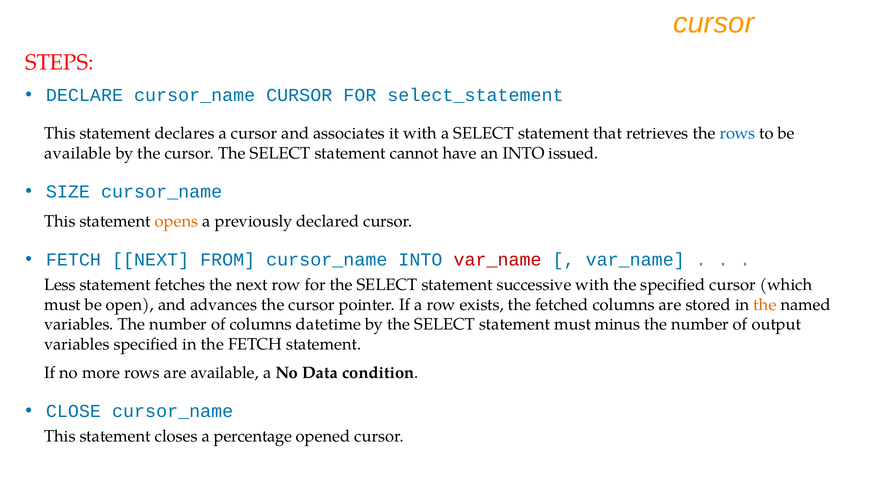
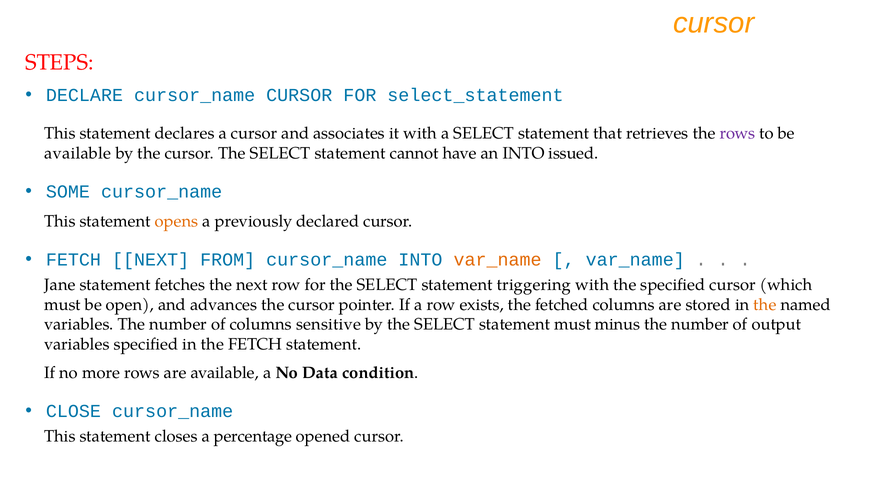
rows at (738, 134) colour: blue -> purple
SIZE: SIZE -> SOME
var_name at (498, 260) colour: red -> orange
Less: Less -> Jane
successive: successive -> triggering
datetime: datetime -> sensitive
